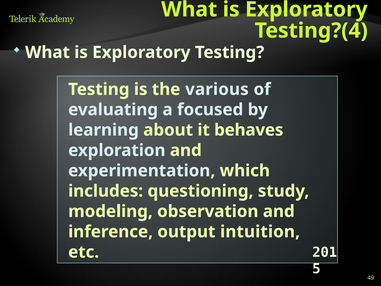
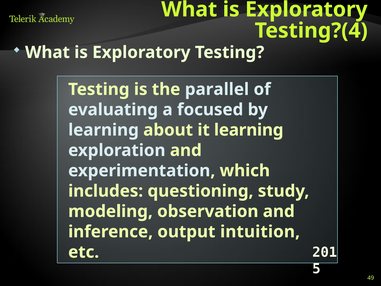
various: various -> parallel
it behaves: behaves -> learning
